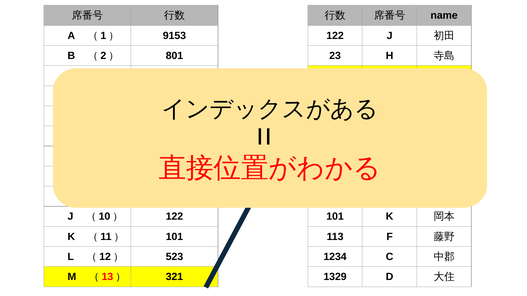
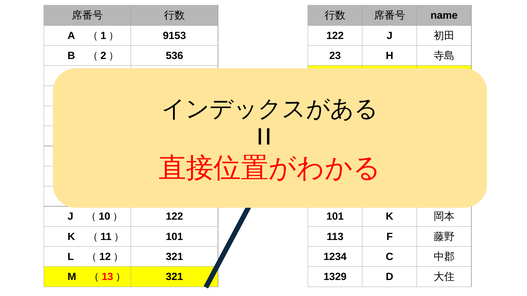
801: 801 -> 536
（12） 523: 523 -> 321
